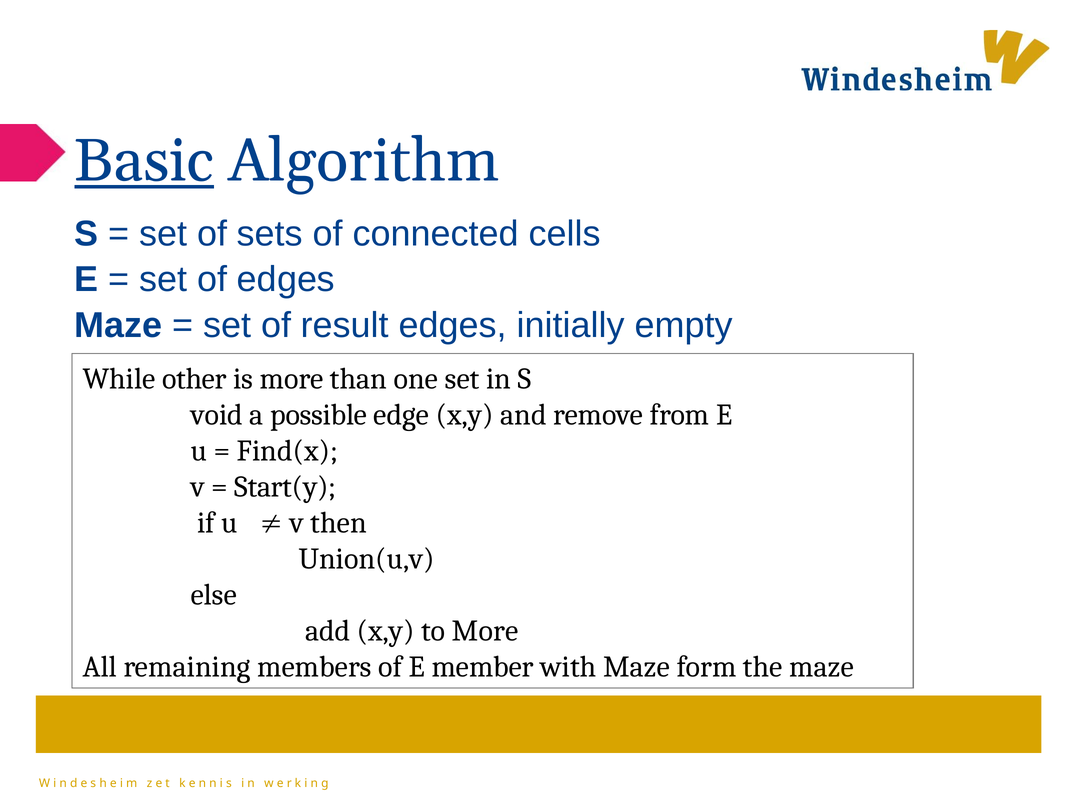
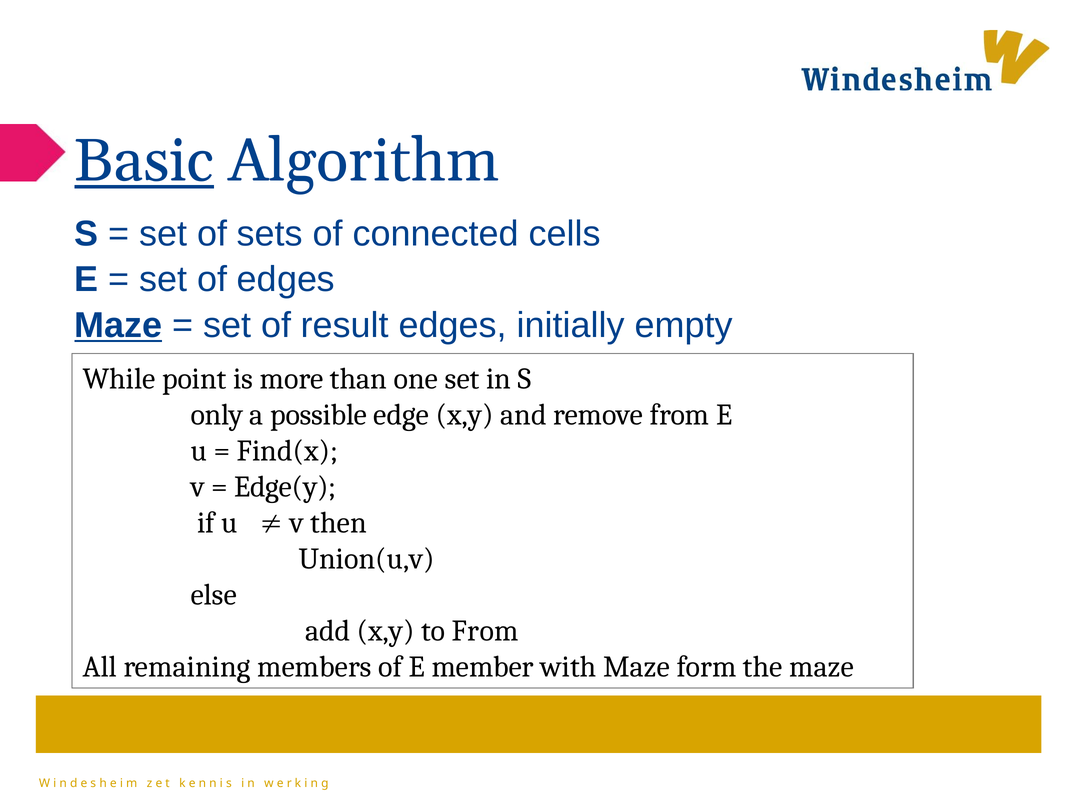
Maze at (118, 326) underline: none -> present
other: other -> point
void: void -> only
Start(y: Start(y -> Edge(y
to More: More -> From
